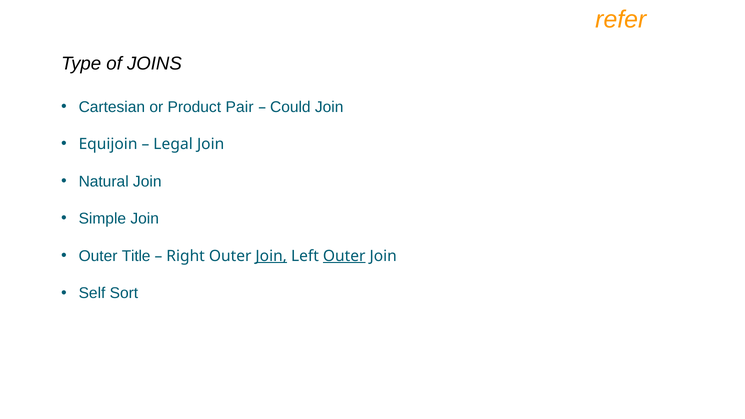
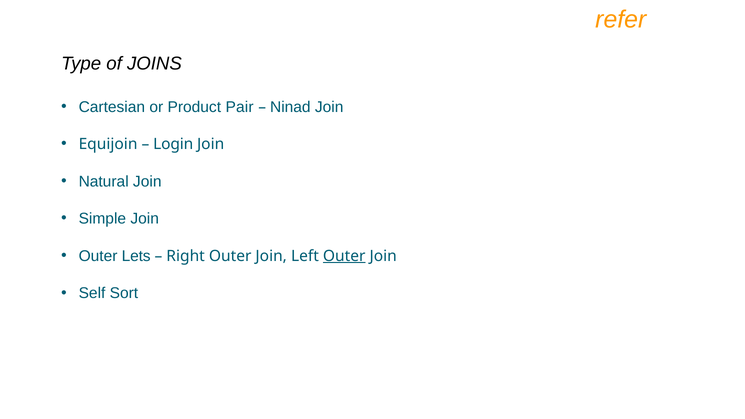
Could: Could -> Ninad
Legal: Legal -> Login
Title: Title -> Lets
Join at (271, 256) underline: present -> none
